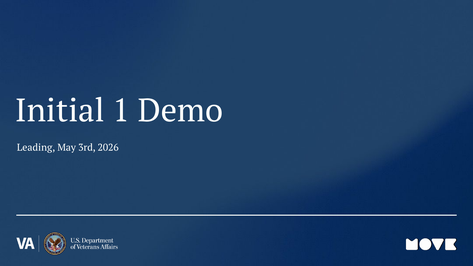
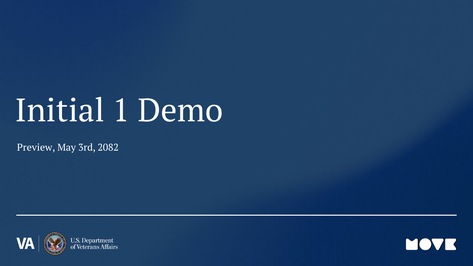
Leading: Leading -> Preview
2026: 2026 -> 2082
